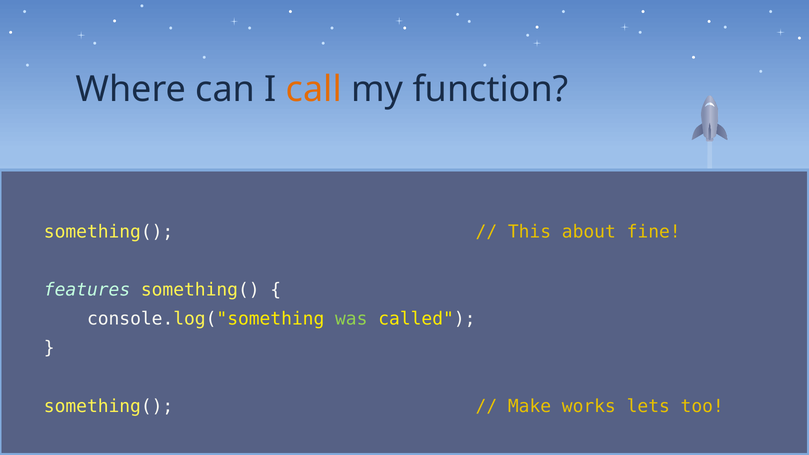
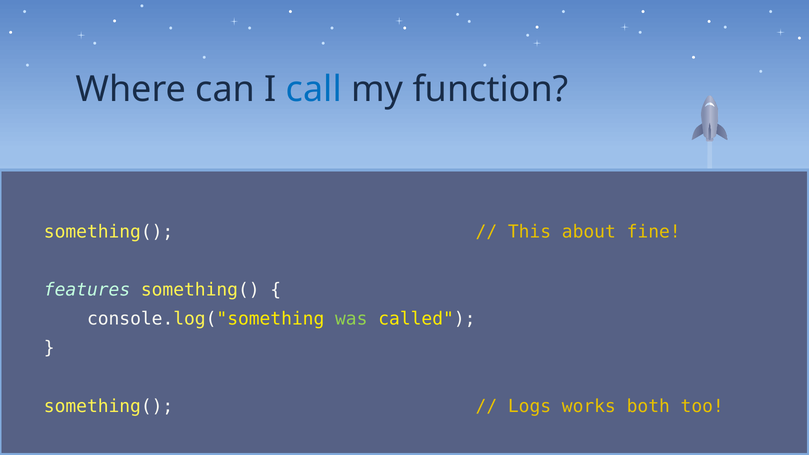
call colour: orange -> blue
Make: Make -> Logs
lets: lets -> both
